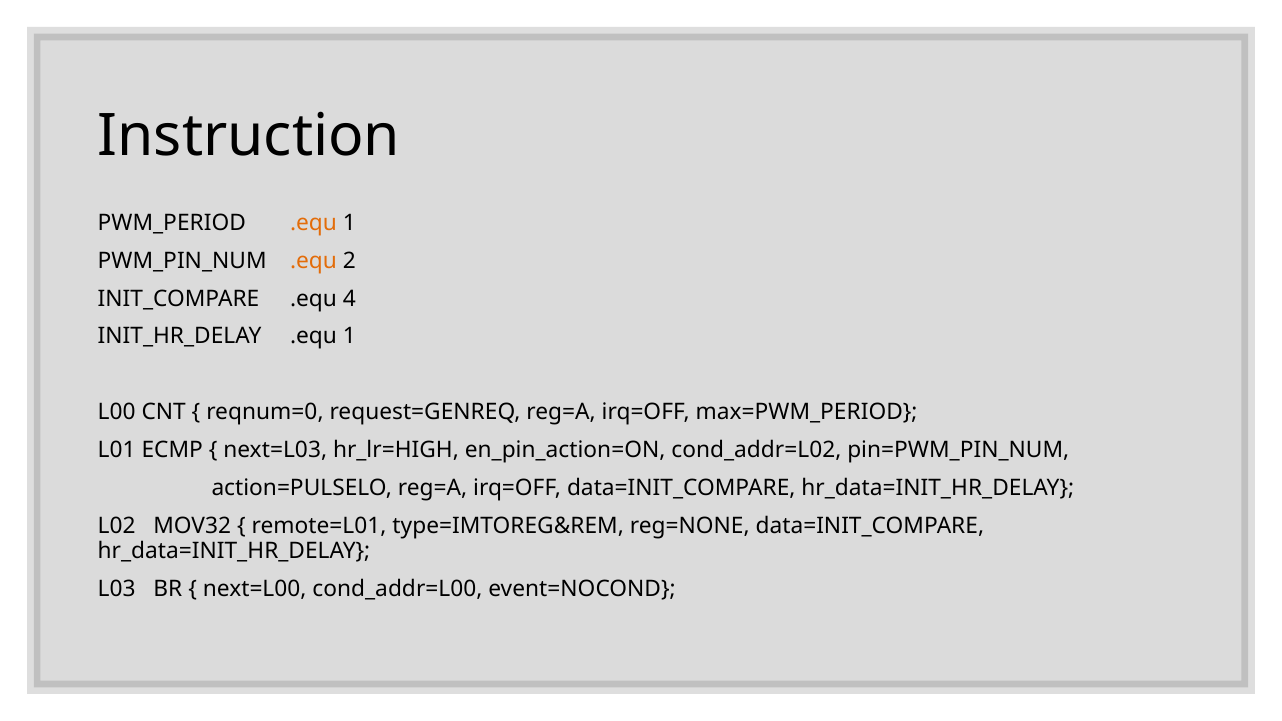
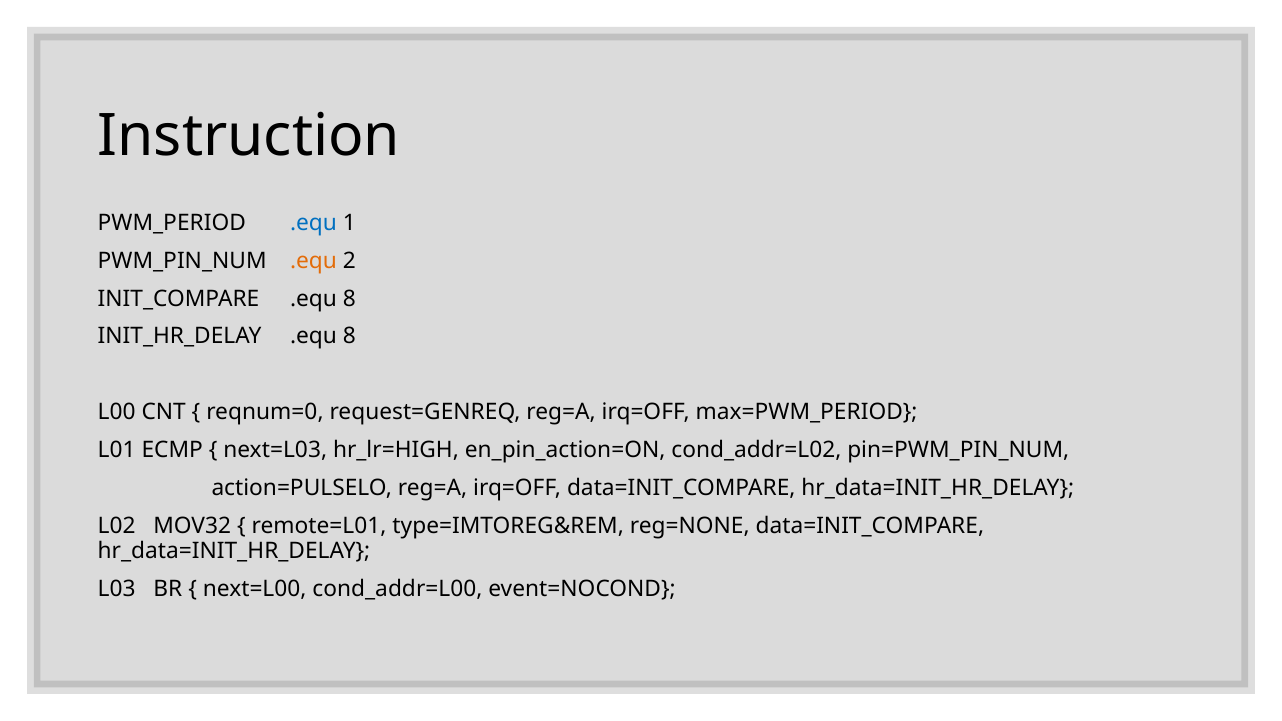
.equ at (313, 223) colour: orange -> blue
INIT_COMPARE .equ 4: 4 -> 8
INIT_HR_DELAY .equ 1: 1 -> 8
